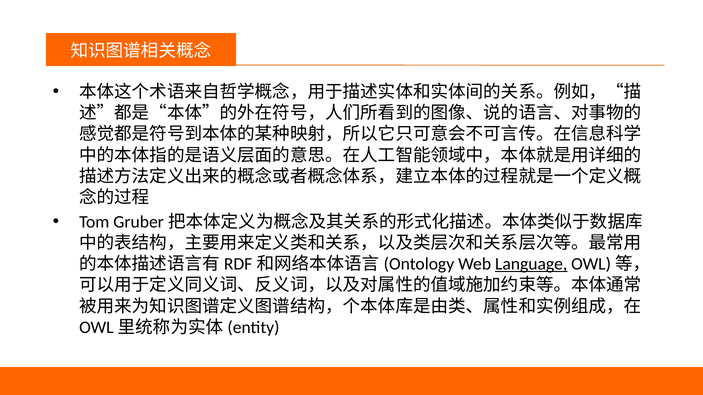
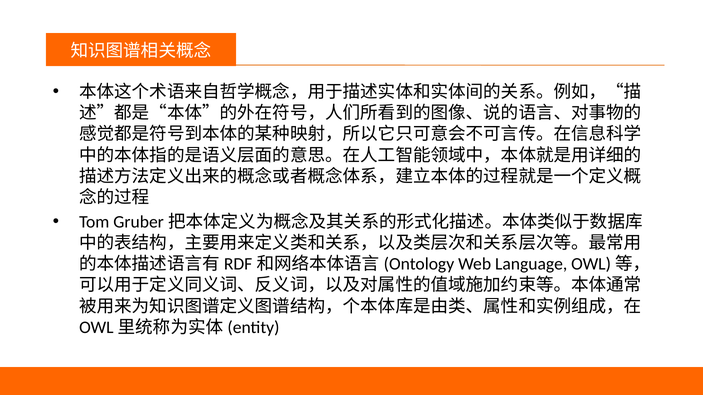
Language underline: present -> none
